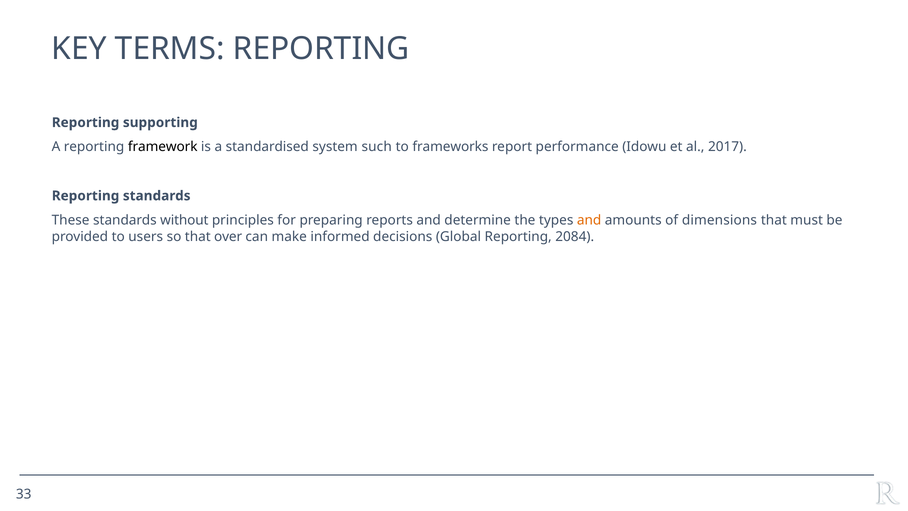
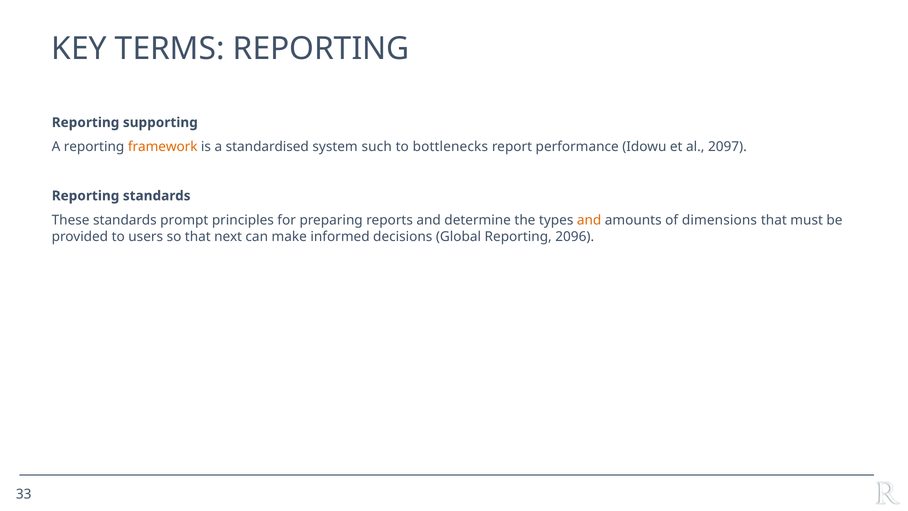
framework colour: black -> orange
frameworks: frameworks -> bottlenecks
2017: 2017 -> 2097
without: without -> prompt
over: over -> next
2084: 2084 -> 2096
